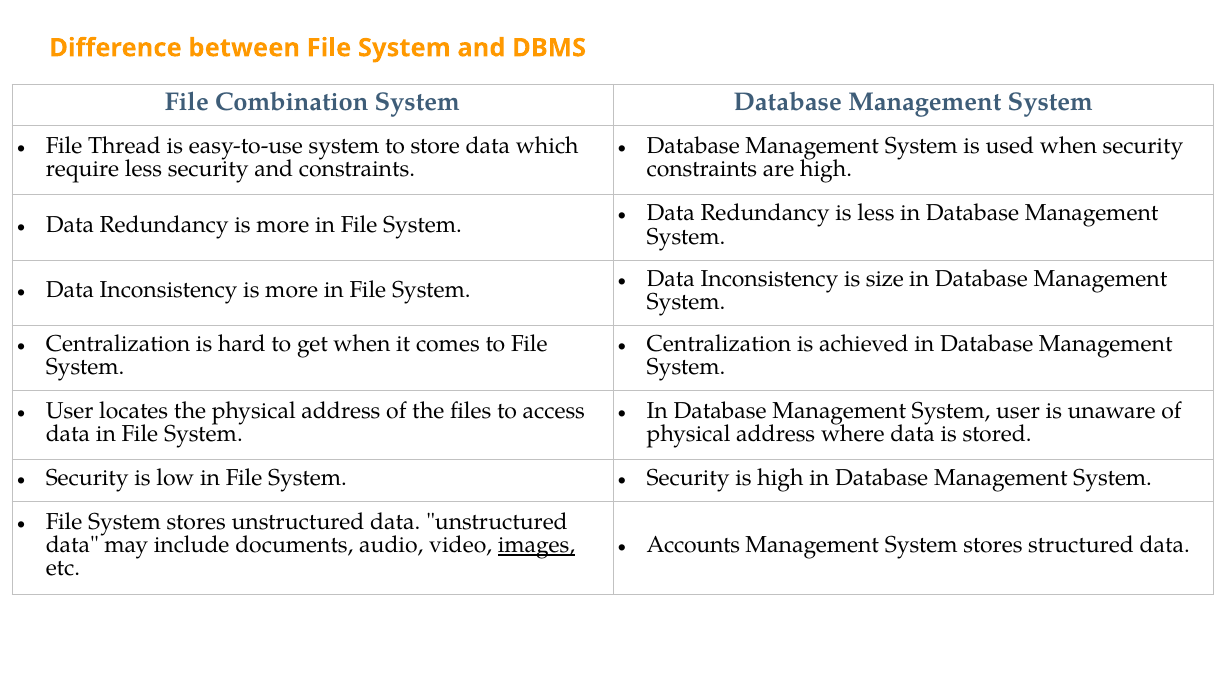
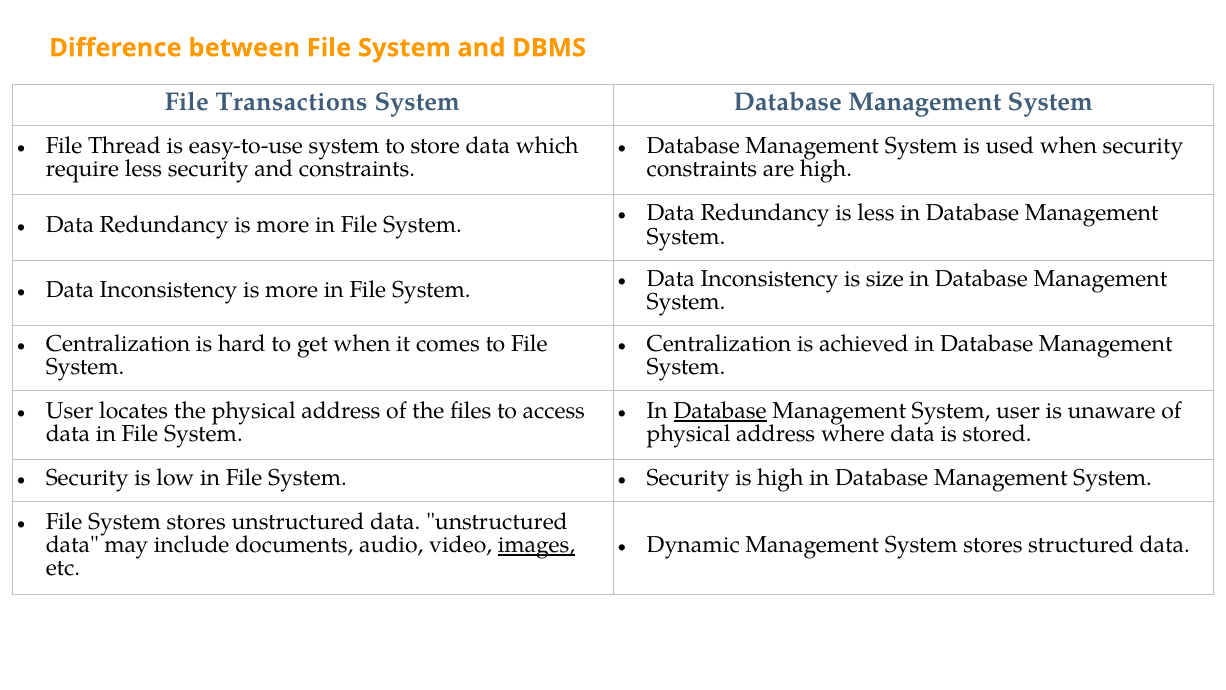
Combination: Combination -> Transactions
Database at (720, 411) underline: none -> present
Accounts: Accounts -> Dynamic
